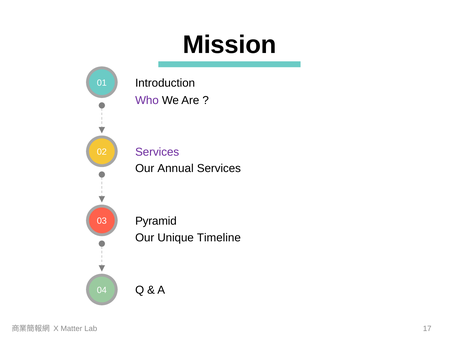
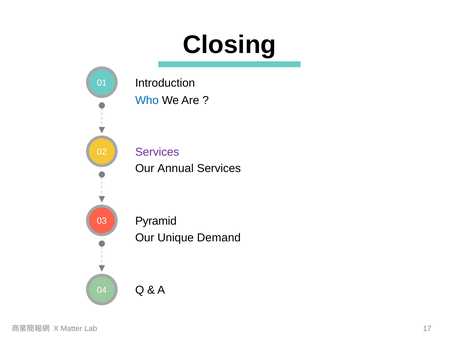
Mission: Mission -> Closing
Who colour: purple -> blue
Timeline: Timeline -> Demand
